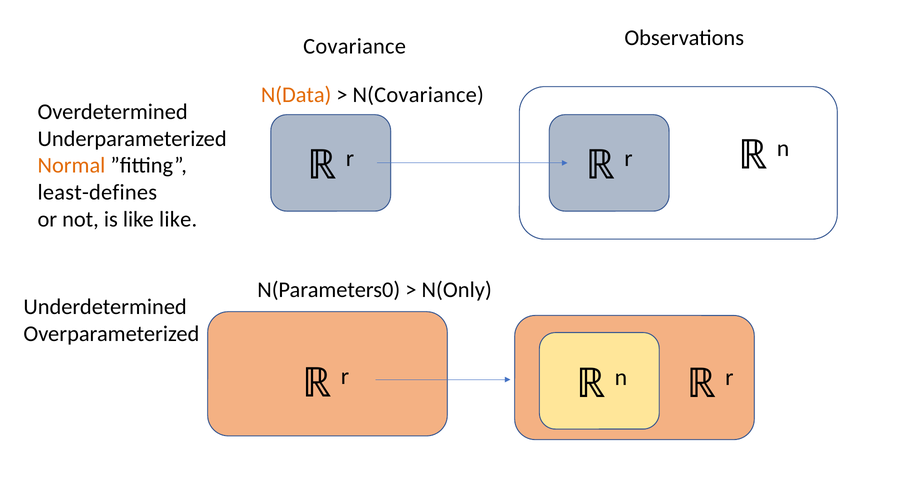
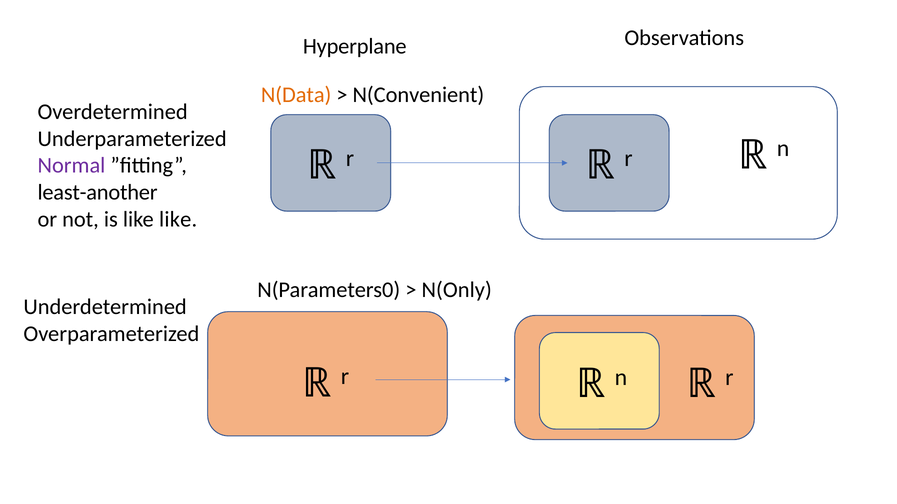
Covariance: Covariance -> Hyperplane
N(Covariance: N(Covariance -> N(Convenient
Normal colour: orange -> purple
least-defines: least-defines -> least-another
